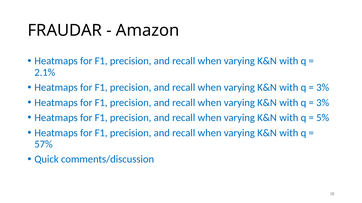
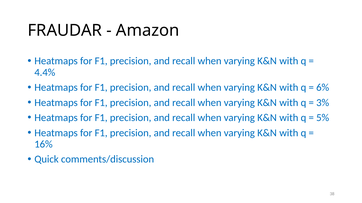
2.1%: 2.1% -> 4.4%
3% at (323, 88): 3% -> 6%
57%: 57% -> 16%
